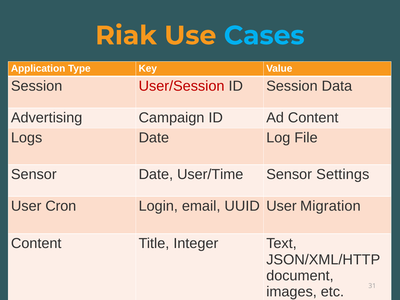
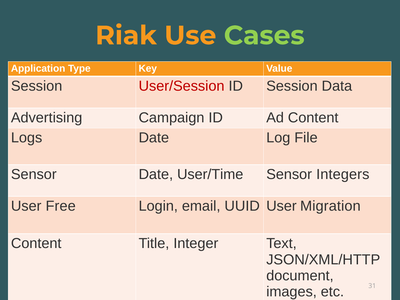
Cases colour: light blue -> light green
Settings: Settings -> Integers
Cron: Cron -> Free
